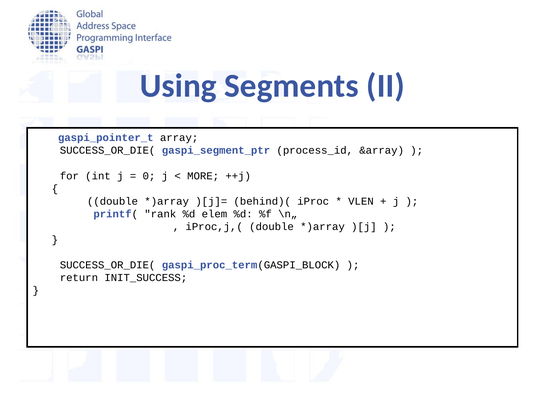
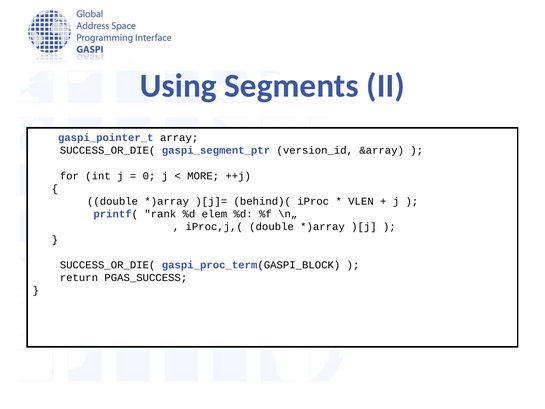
process_id: process_id -> version_id
INIT_SUCCESS: INIT_SUCCESS -> PGAS_SUCCESS
